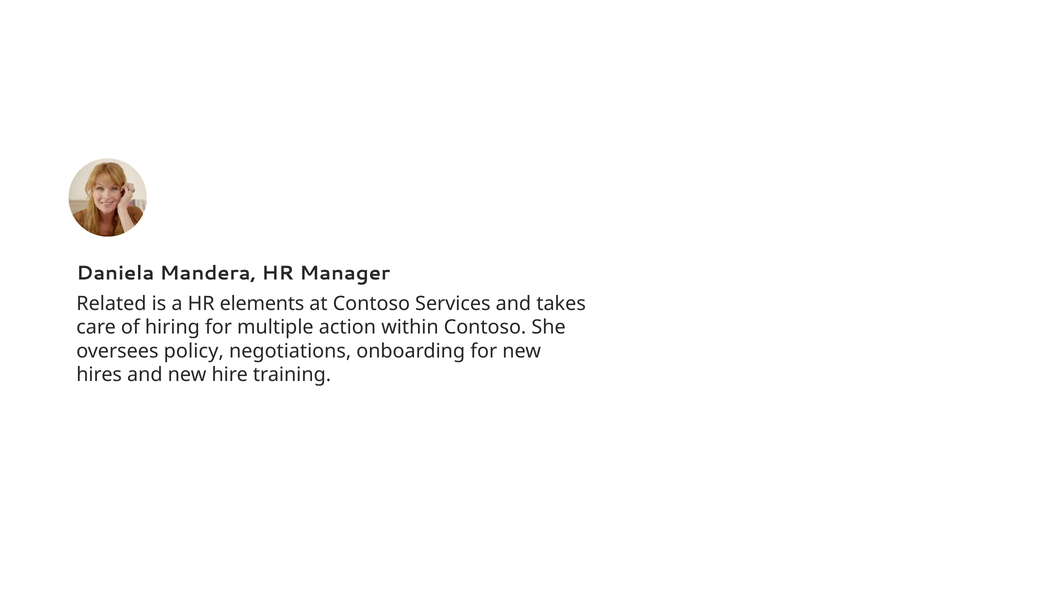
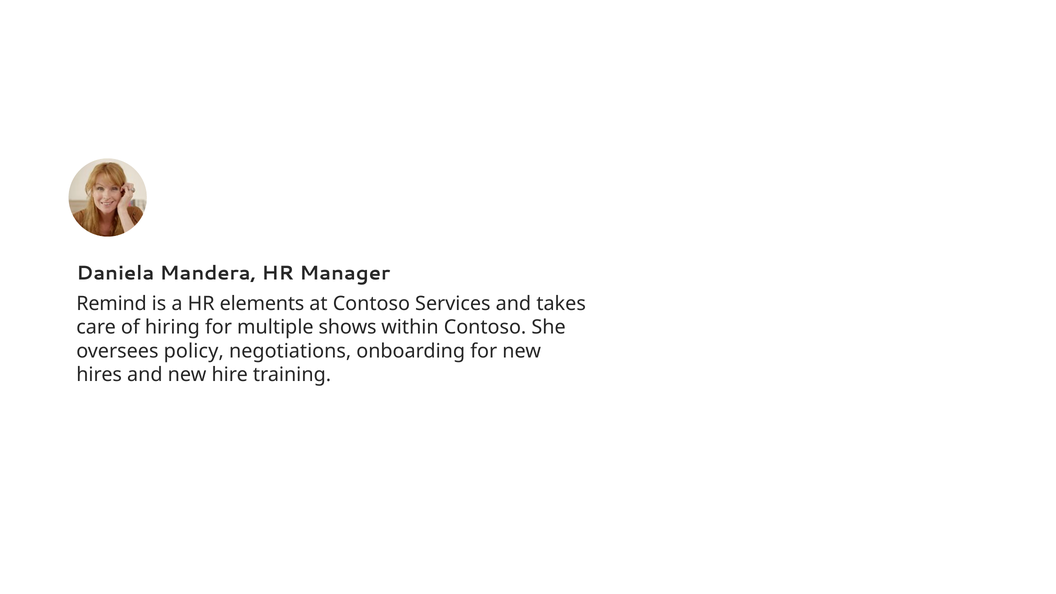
Related: Related -> Remind
action: action -> shows
